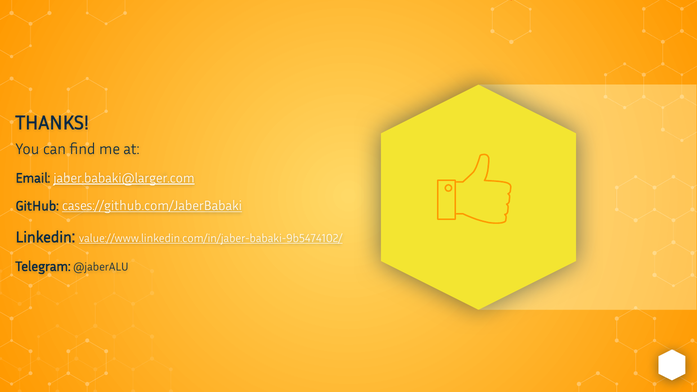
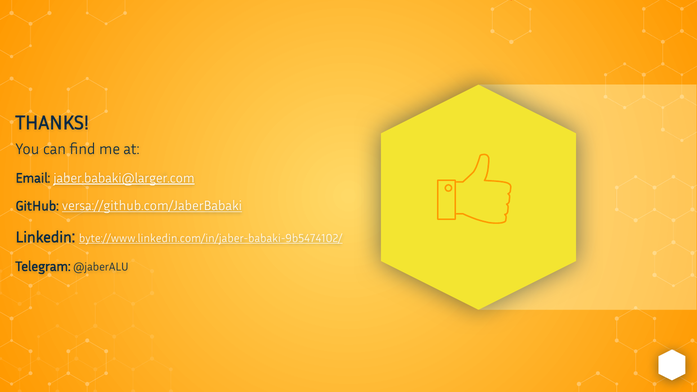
cases://github.com/JaberBabaki: cases://github.com/JaberBabaki -> versa://github.com/JaberBabaki
value://www.linkedin.com/in/jaber-babaki-9b5474102/: value://www.linkedin.com/in/jaber-babaki-9b5474102/ -> byte://www.linkedin.com/in/jaber-babaki-9b5474102/
